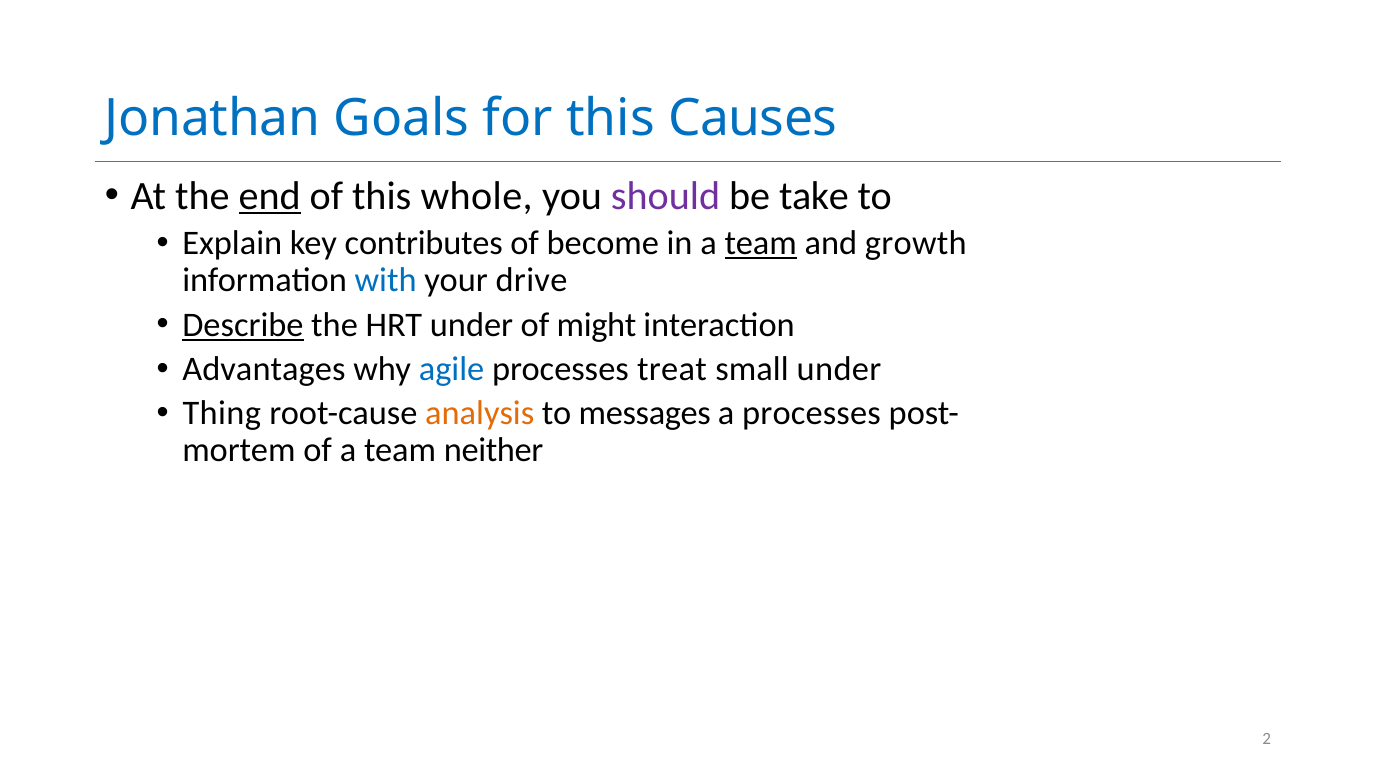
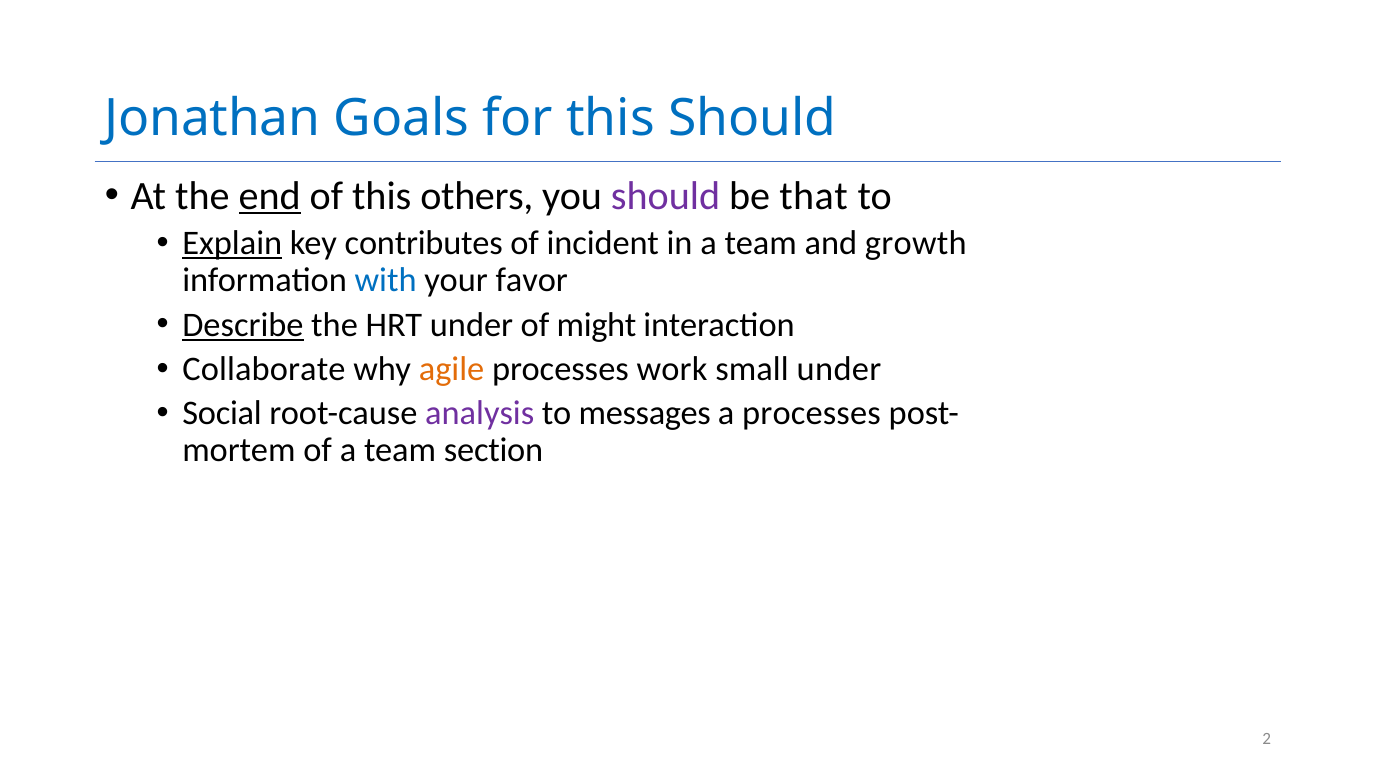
this Causes: Causes -> Should
whole: whole -> others
take: take -> that
Explain underline: none -> present
become: become -> incident
team at (761, 243) underline: present -> none
drive: drive -> favor
Advantages: Advantages -> Collaborate
agile colour: blue -> orange
treat: treat -> work
Thing: Thing -> Social
analysis colour: orange -> purple
neither: neither -> section
